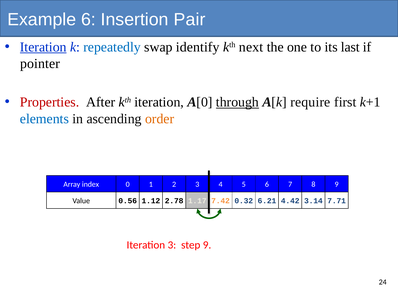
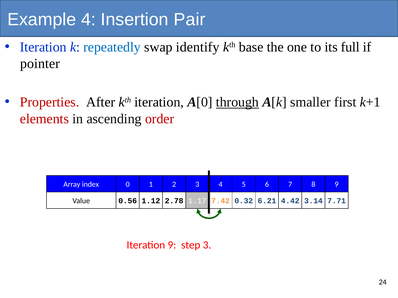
Example 6: 6 -> 4
Iteration at (43, 47) underline: present -> none
next: next -> base
last: last -> full
require: require -> smaller
elements colour: blue -> red
order colour: orange -> red
Iteration 3: 3 -> 9
step 9: 9 -> 3
